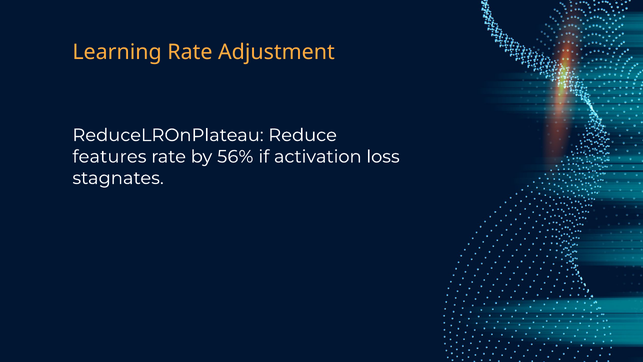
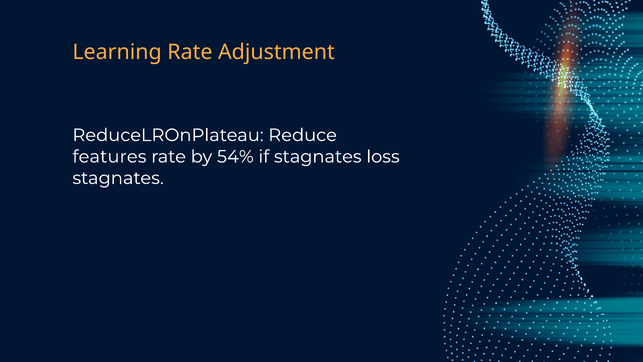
56%: 56% -> 54%
if activation: activation -> stagnates
